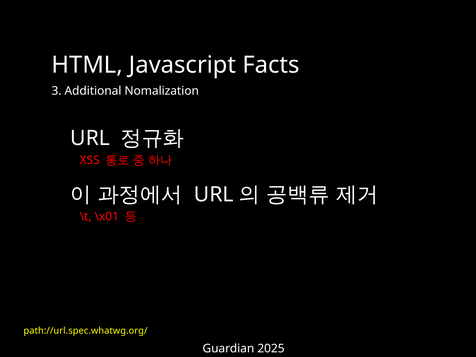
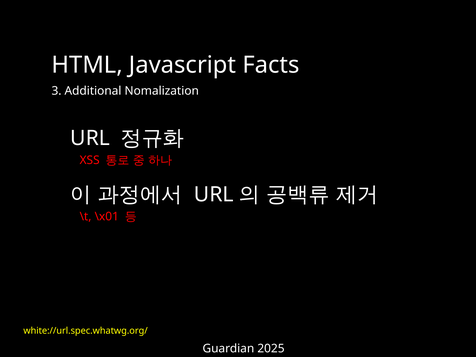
path://url.spec.whatwg.org/: path://url.spec.whatwg.org/ -> white://url.spec.whatwg.org/
